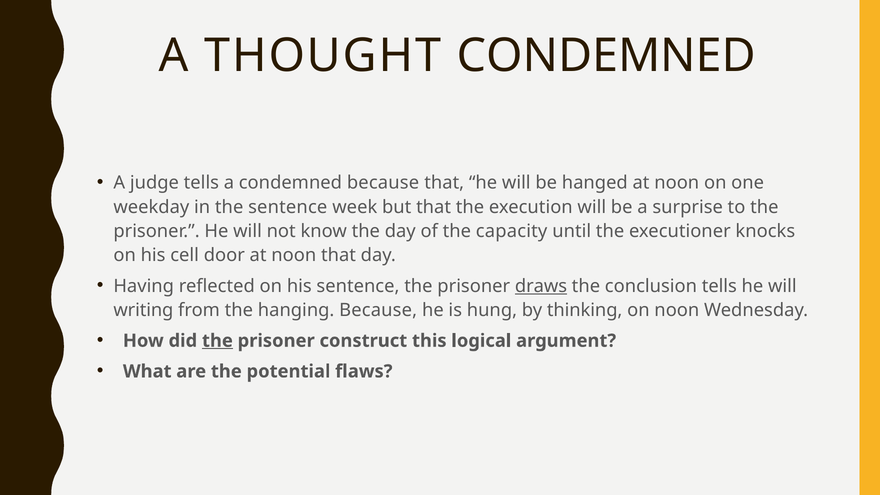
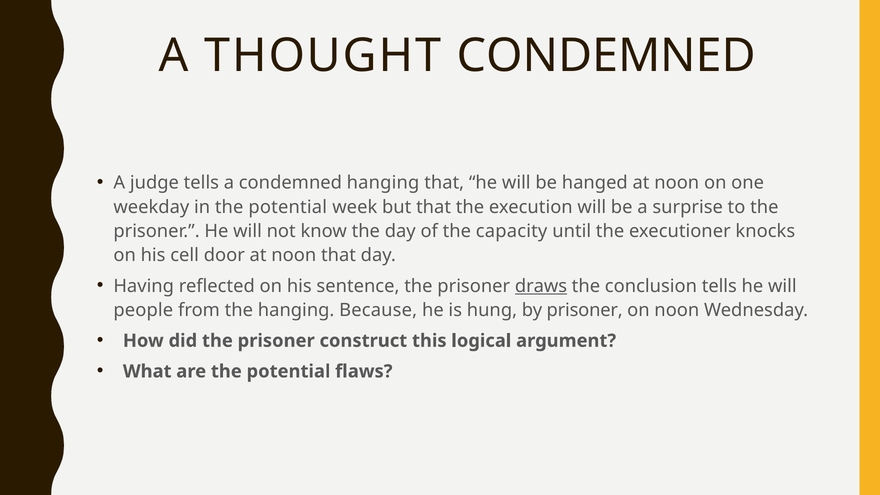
condemned because: because -> hanging
in the sentence: sentence -> potential
writing: writing -> people
by thinking: thinking -> prisoner
the at (217, 341) underline: present -> none
